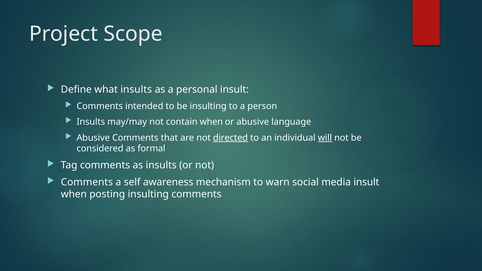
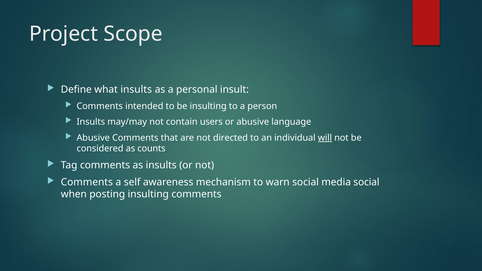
contain when: when -> users
directed underline: present -> none
formal: formal -> counts
media insult: insult -> social
